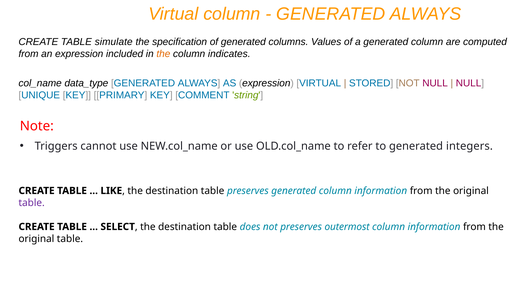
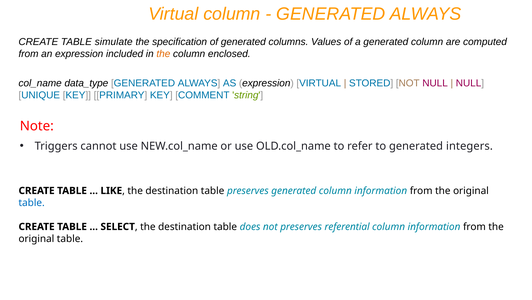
indicates: indicates -> enclosed
table at (32, 202) colour: purple -> blue
outermost: outermost -> referential
